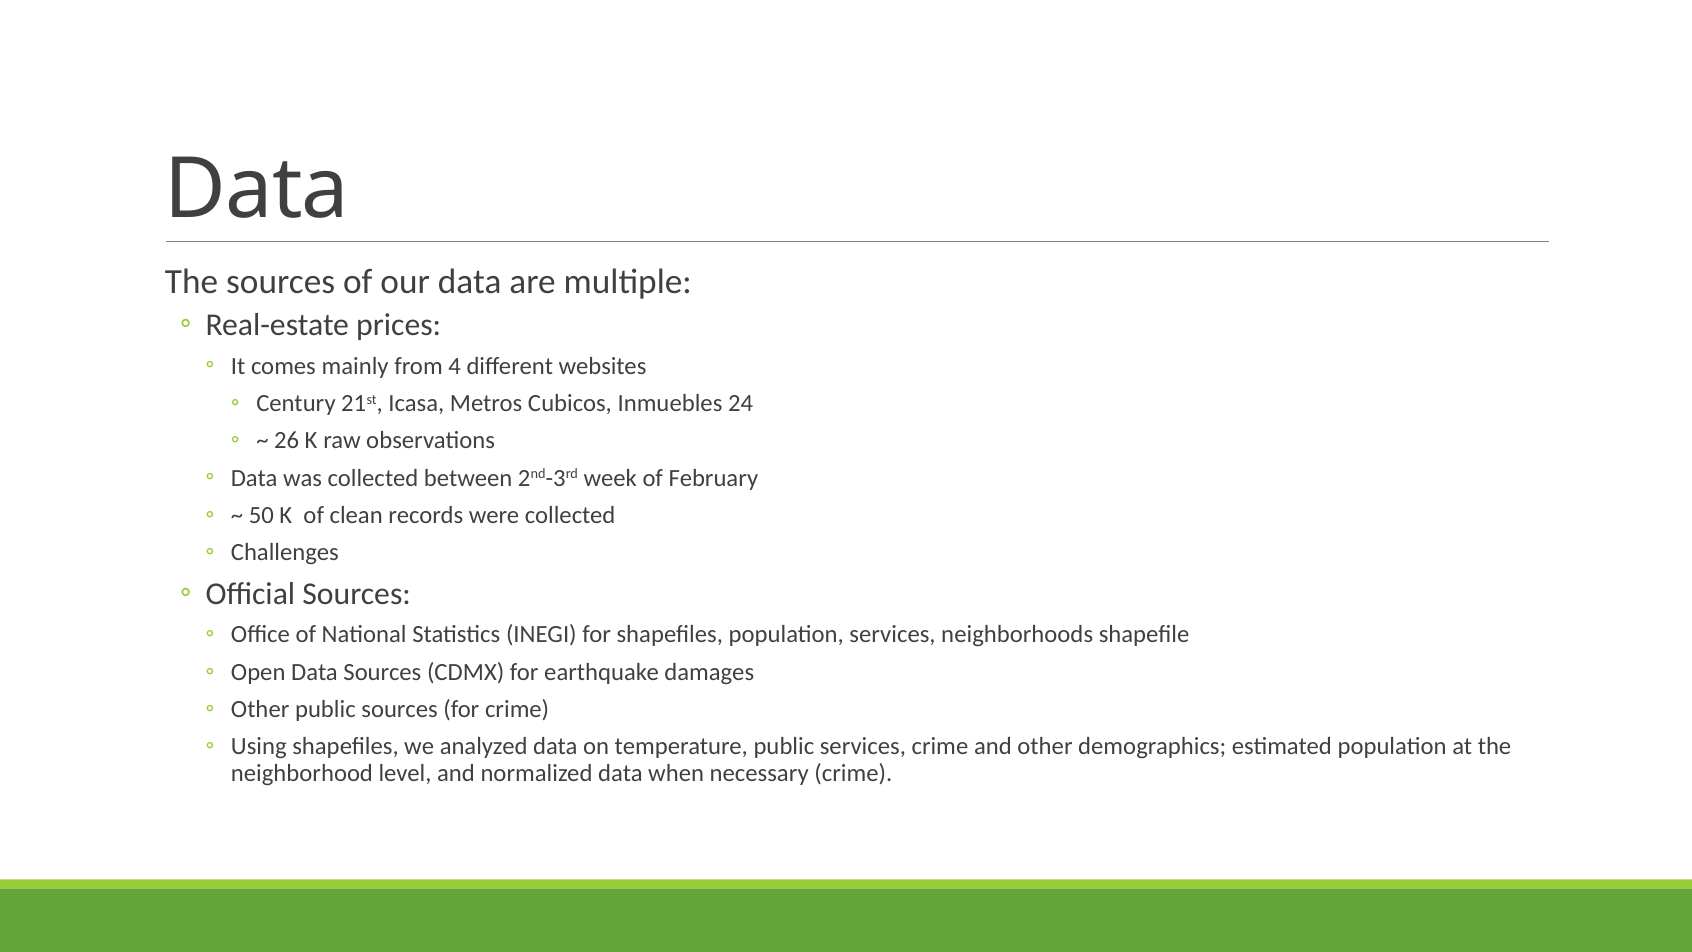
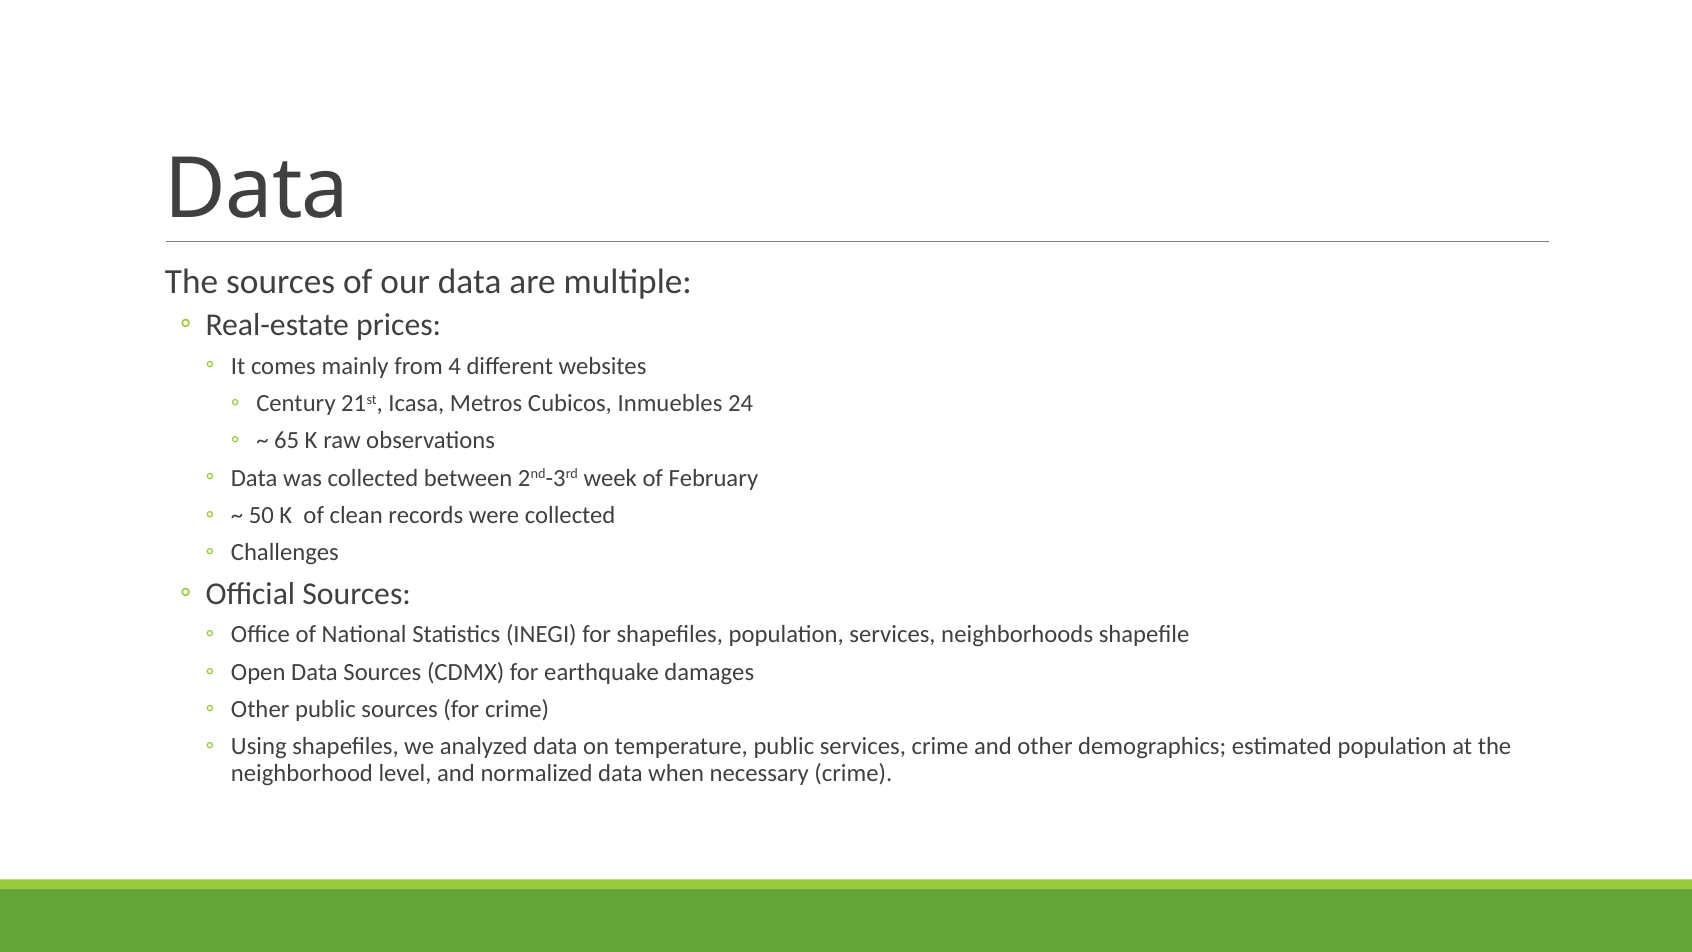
26: 26 -> 65
